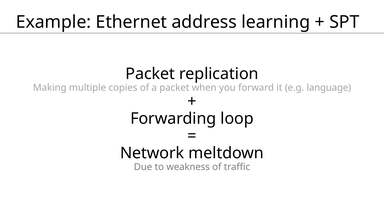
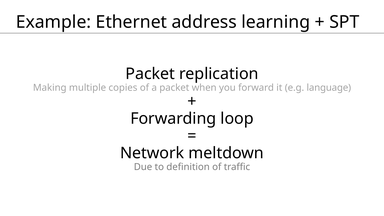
weakness: weakness -> definition
